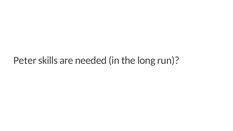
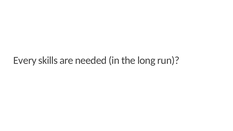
Peter: Peter -> Every
